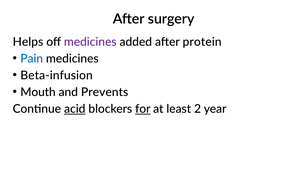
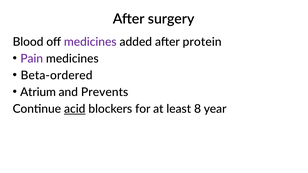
Helps: Helps -> Blood
Pain colour: blue -> purple
Beta-infusion: Beta-infusion -> Beta-ordered
Mouth: Mouth -> Atrium
for underline: present -> none
2: 2 -> 8
